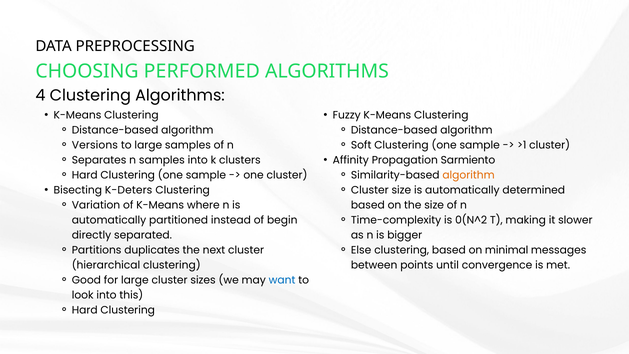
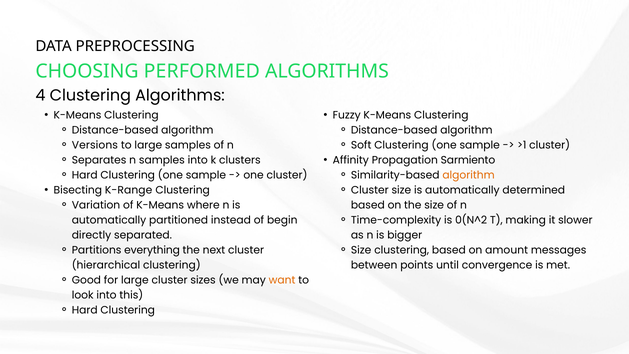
K-Deters: K-Deters -> K-Range
duplicates: duplicates -> everything
Else at (361, 250): Else -> Size
minimal: minimal -> amount
want colour: blue -> orange
